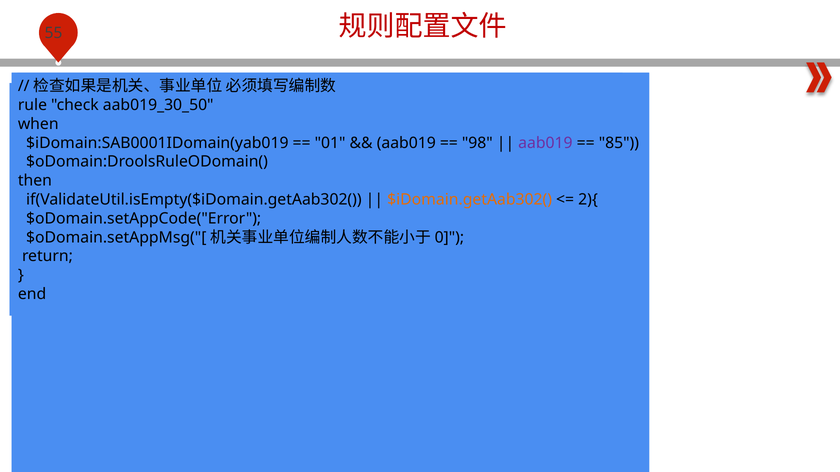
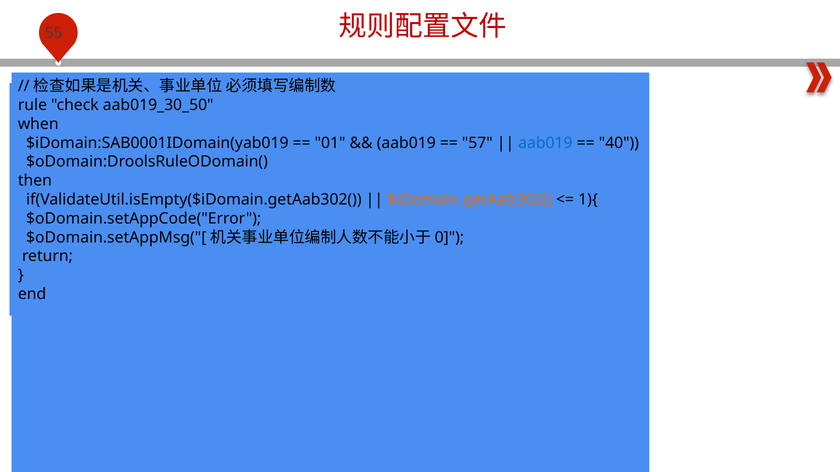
98: 98 -> 57
aab019 at (545, 143) colour: purple -> blue
85: 85 -> 40
2){: 2){ -> 1){
